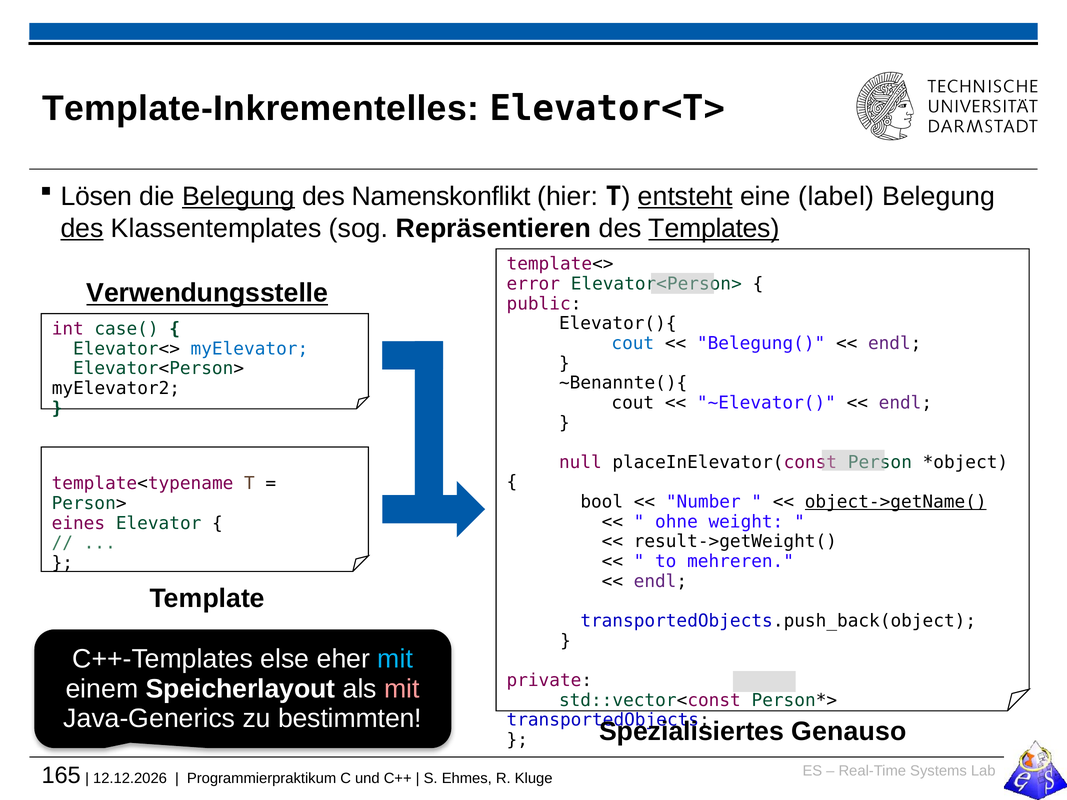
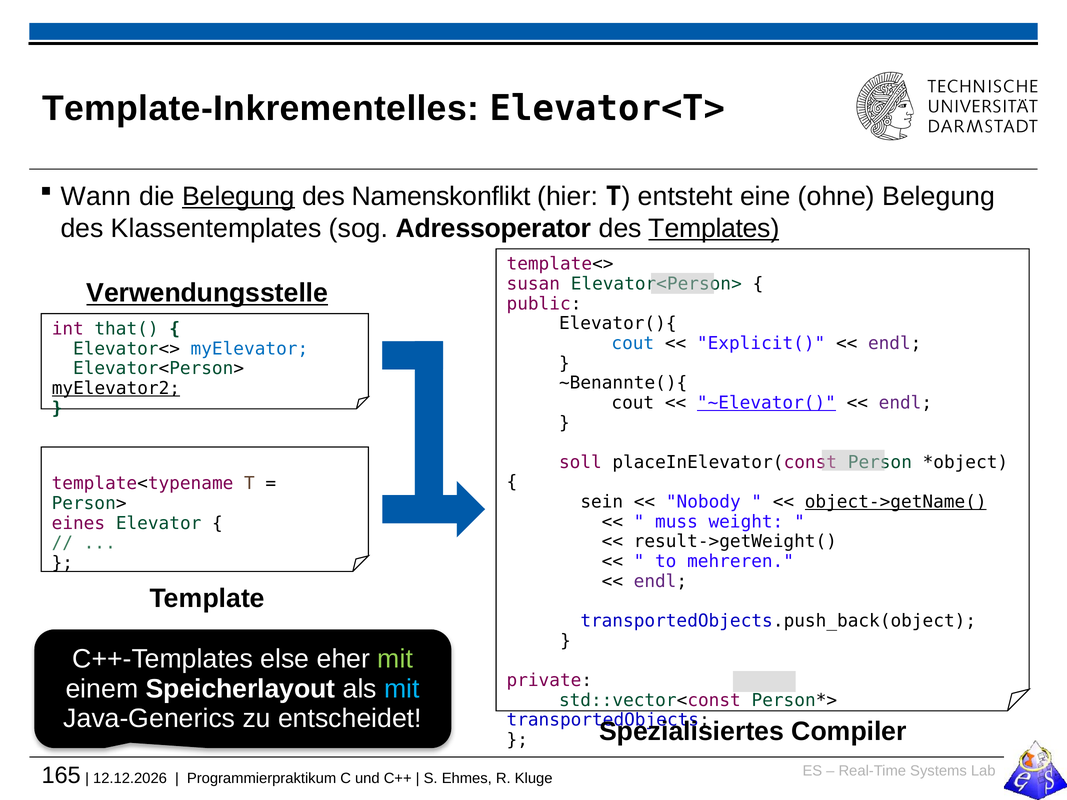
Lösen: Lösen -> Wann
entsteht underline: present -> none
label: label -> ohne
des at (82, 228) underline: present -> none
Repräsentieren: Repräsentieren -> Adressoperator
error: error -> susan
case(: case( -> that(
Belegung(: Belegung( -> Explicit(
myElevator2 underline: none -> present
~Elevator( underline: none -> present
null: null -> soll
bool: bool -> sein
Number: Number -> Nobody
ohne: ohne -> muss
mit at (395, 659) colour: light blue -> light green
mit at (402, 689) colour: pink -> light blue
bestimmten: bestimmten -> entscheidet
Genauso: Genauso -> Compiler
